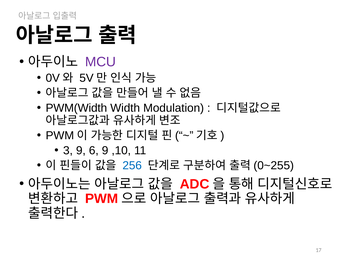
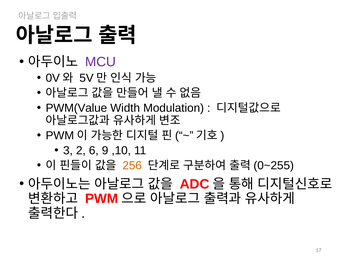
PWM(Width: PWM(Width -> PWM(Value
3 9: 9 -> 2
256 colour: blue -> orange
